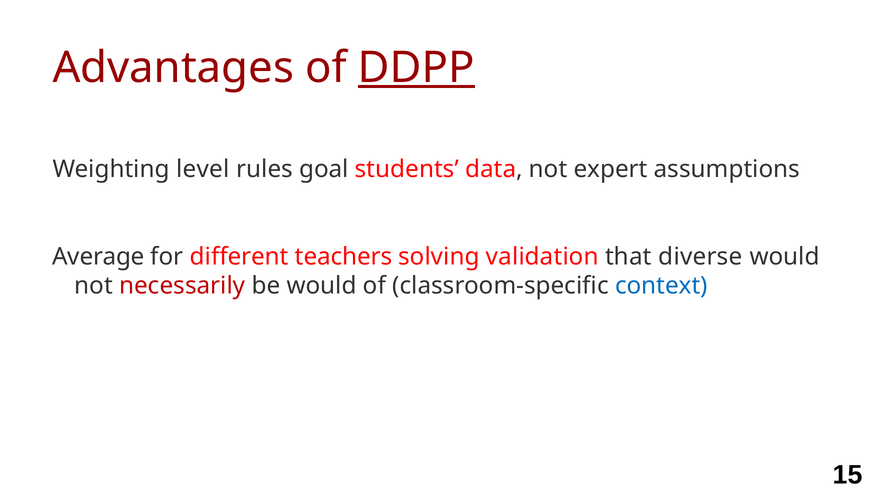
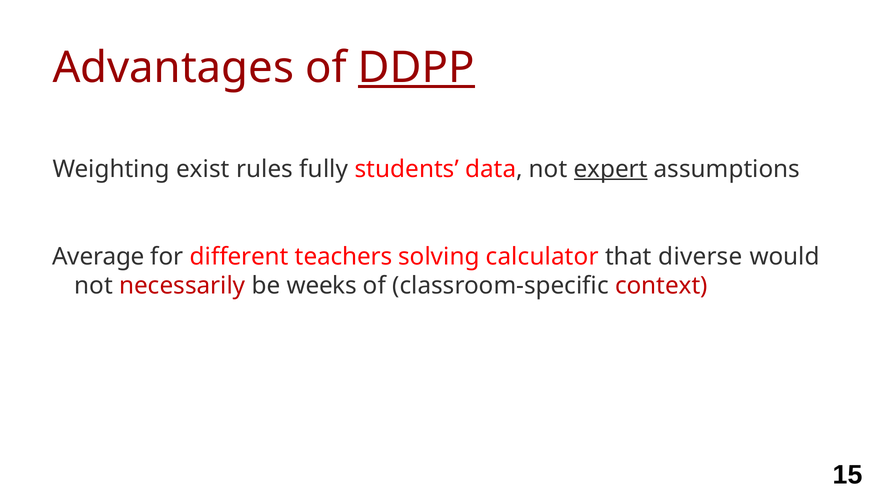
level: level -> exist
goal: goal -> fully
expert underline: none -> present
validation: validation -> calculator
be would: would -> weeks
context colour: blue -> red
